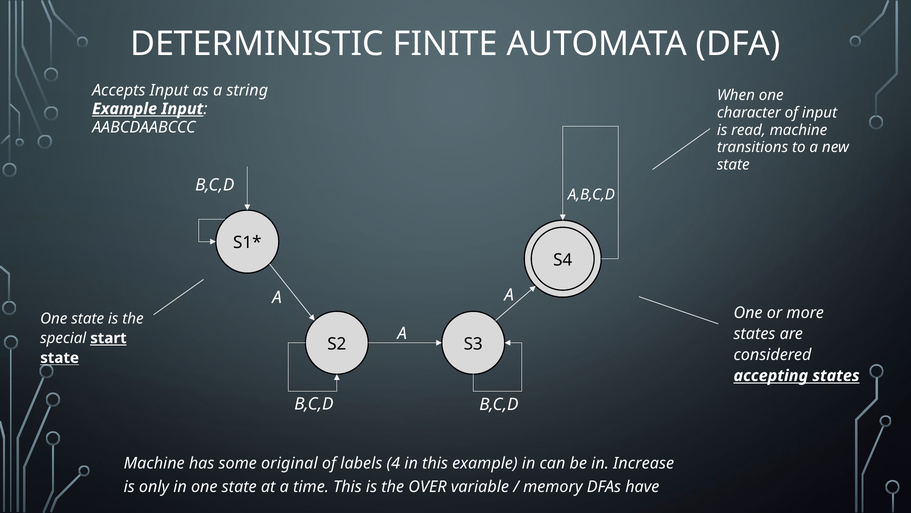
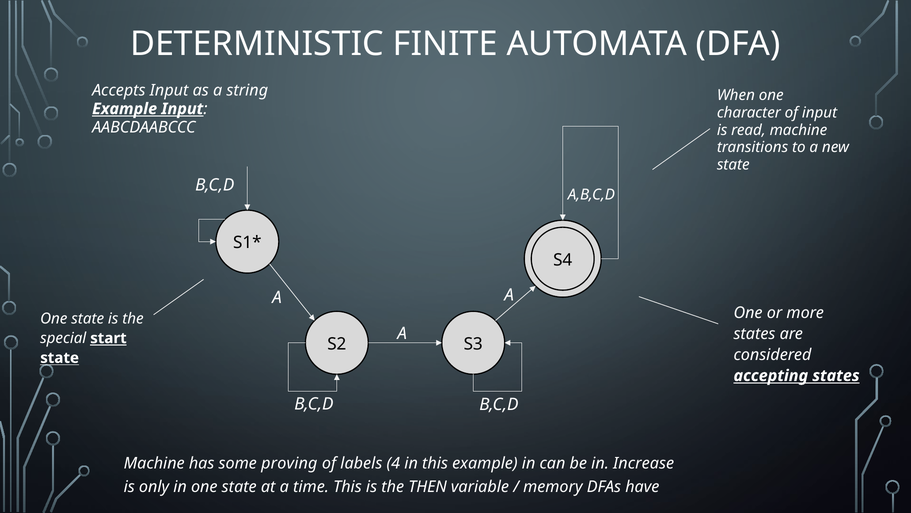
original: original -> proving
OVER: OVER -> THEN
